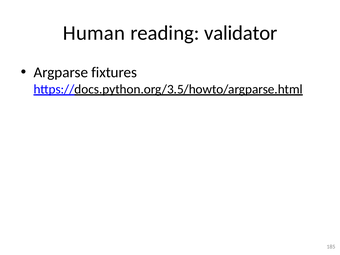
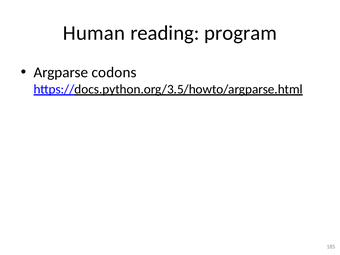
validator: validator -> program
fixtures: fixtures -> codons
